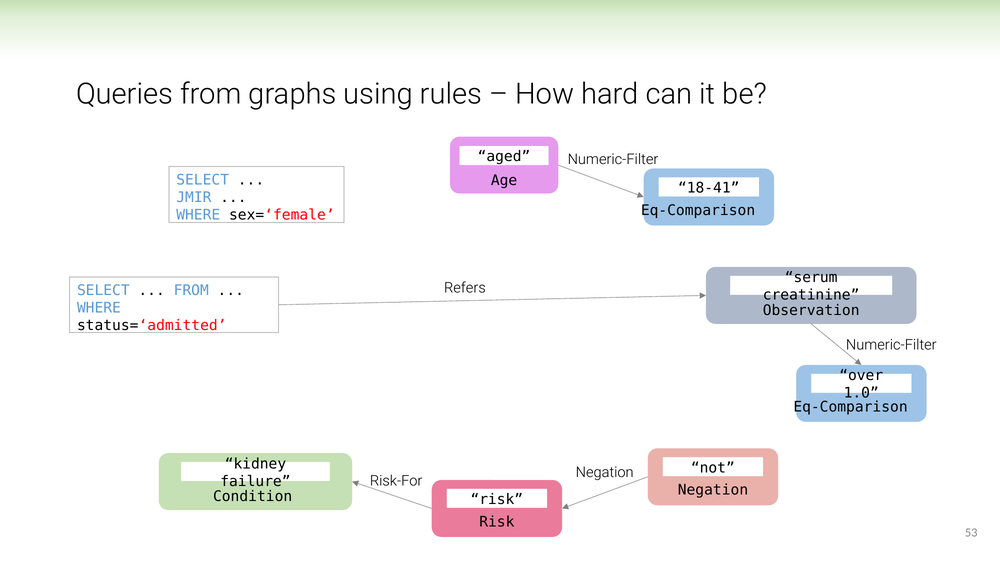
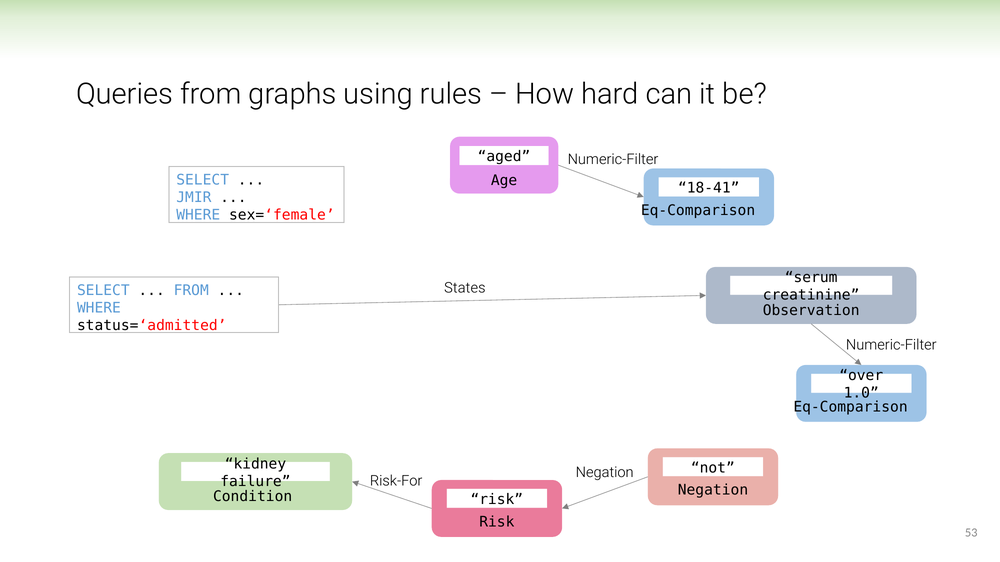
Refers: Refers -> States
